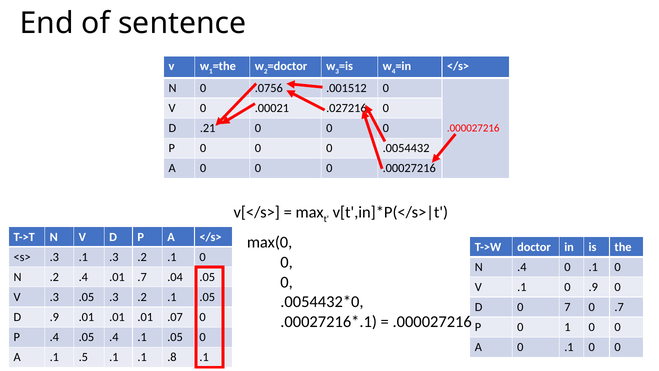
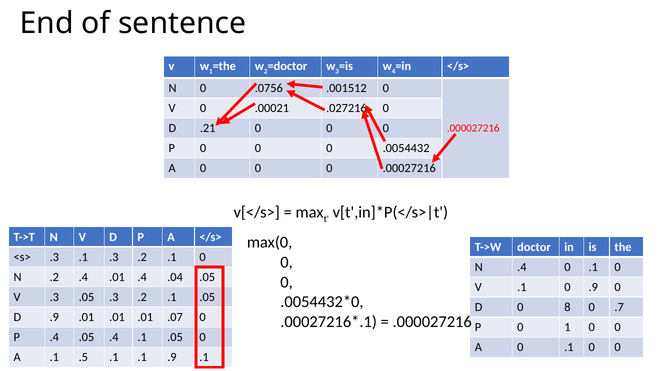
.01 .7: .7 -> .4
7: 7 -> 8
.1 .8: .8 -> .9
